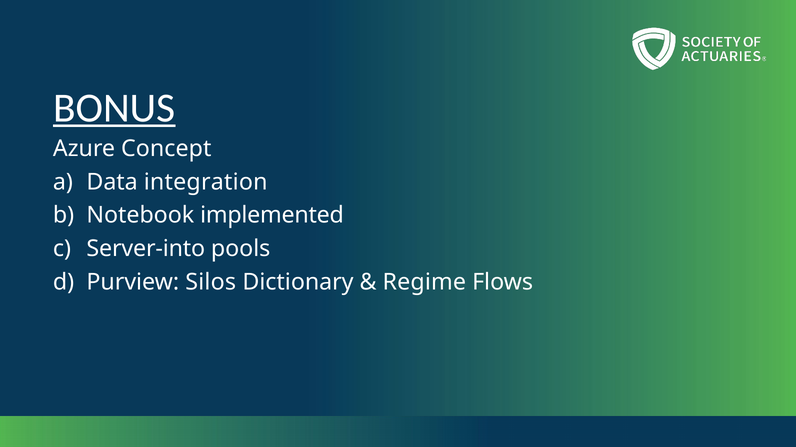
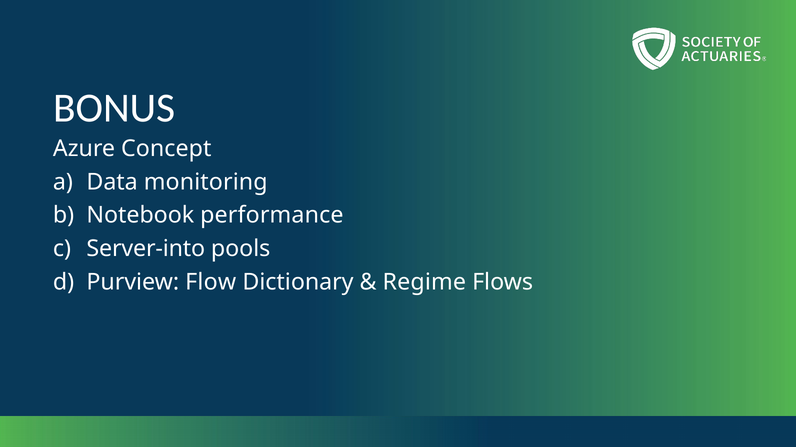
BONUS underline: present -> none
integration: integration -> monitoring
implemented: implemented -> performance
Silos: Silos -> Flow
